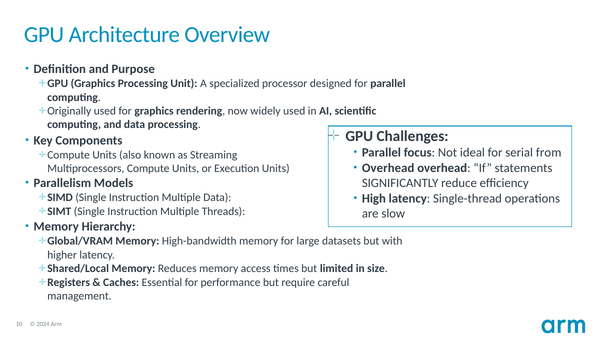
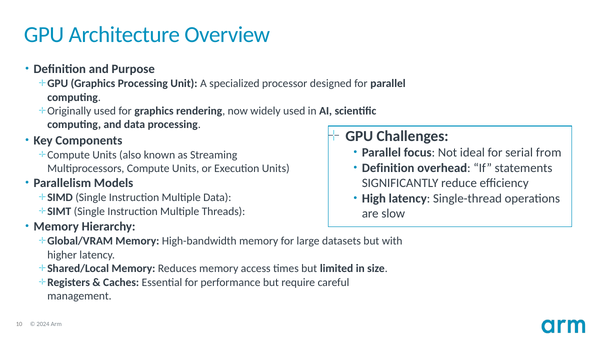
Overhead at (388, 168): Overhead -> Definition
